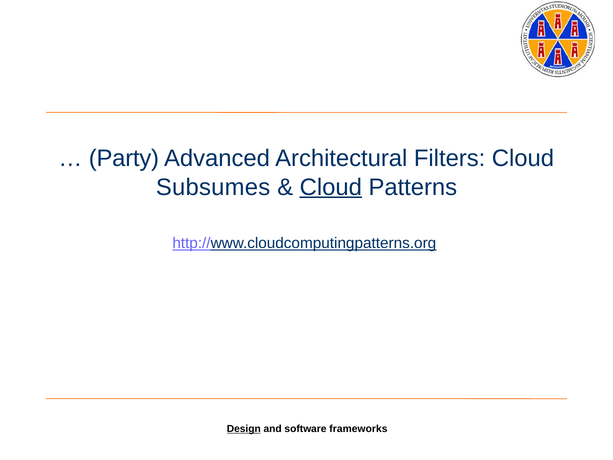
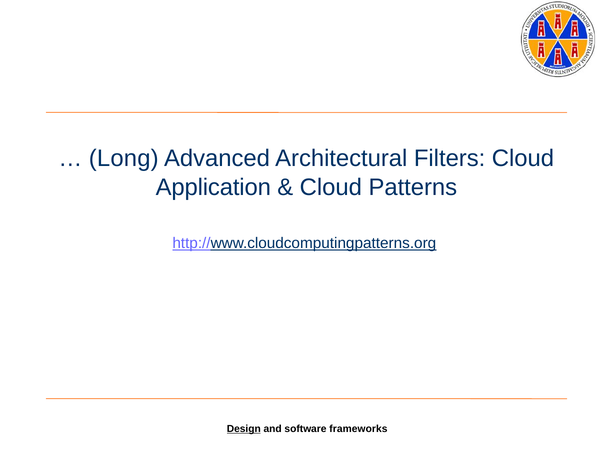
Party: Party -> Long
Subsumes: Subsumes -> Application
Cloud at (331, 187) underline: present -> none
